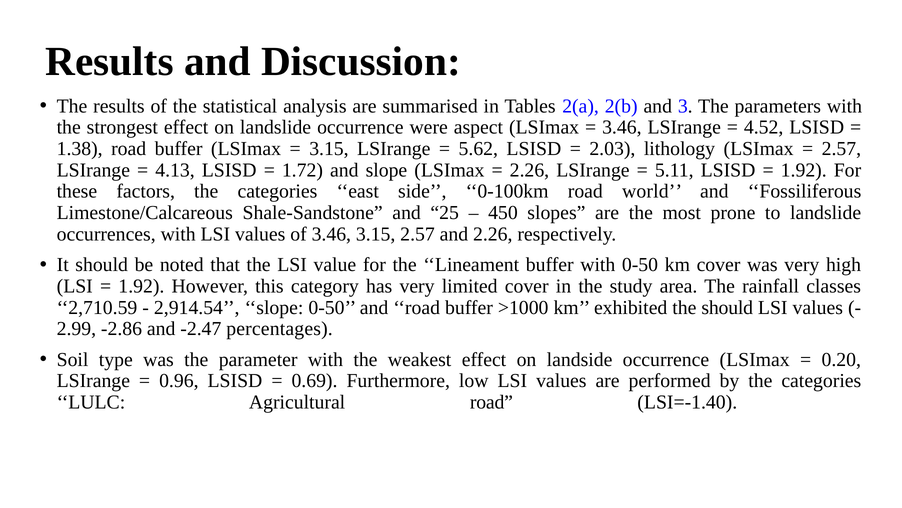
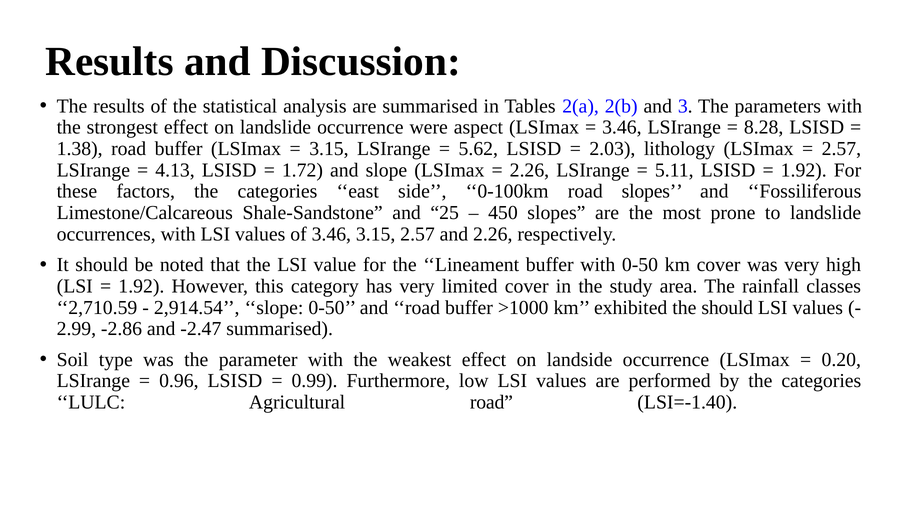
4.52: 4.52 -> 8.28
road world: world -> slopes
-2.47 percentages: percentages -> summarised
0.69: 0.69 -> 0.99
